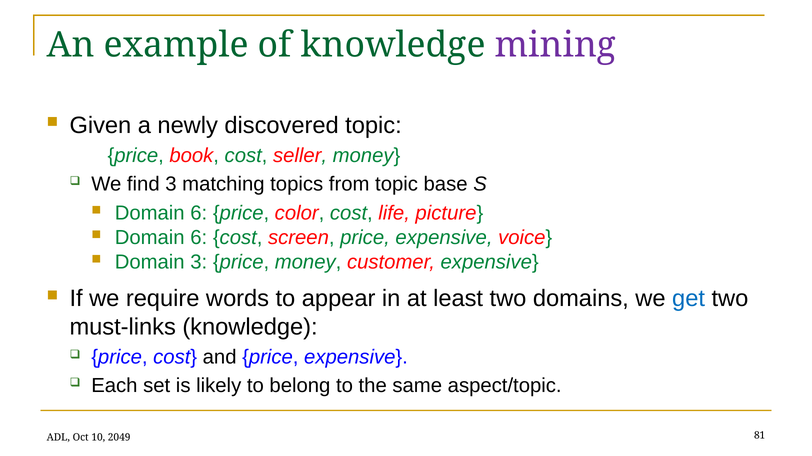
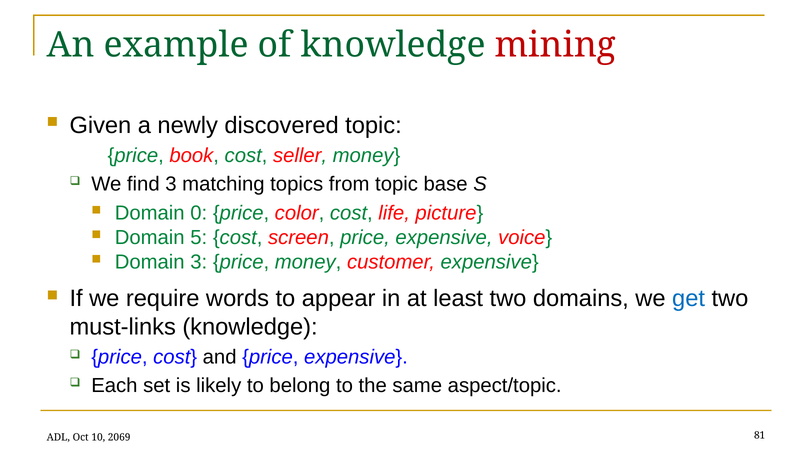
mining colour: purple -> red
6 at (199, 214): 6 -> 0
6 at (199, 238): 6 -> 5
2049: 2049 -> 2069
